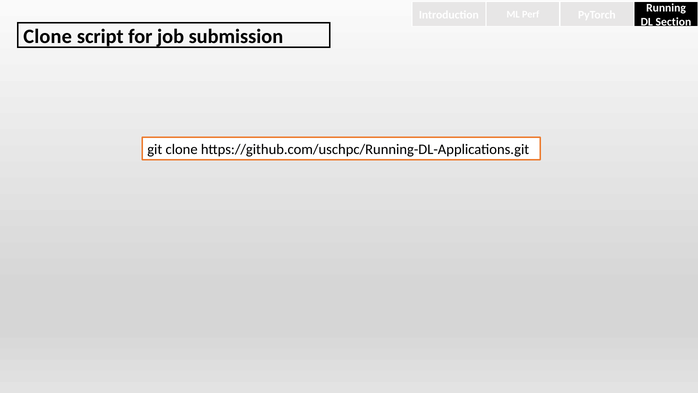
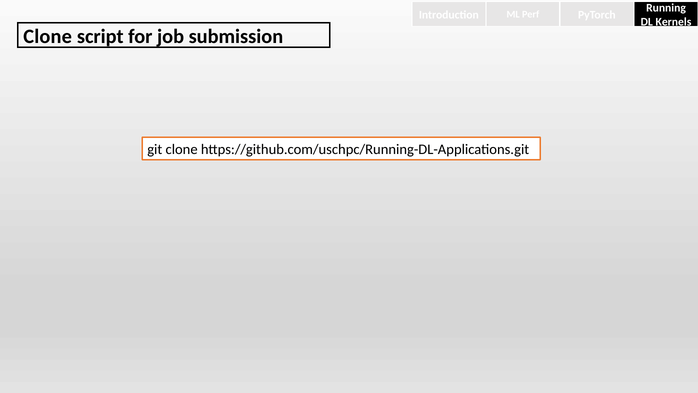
Section: Section -> Kernels
